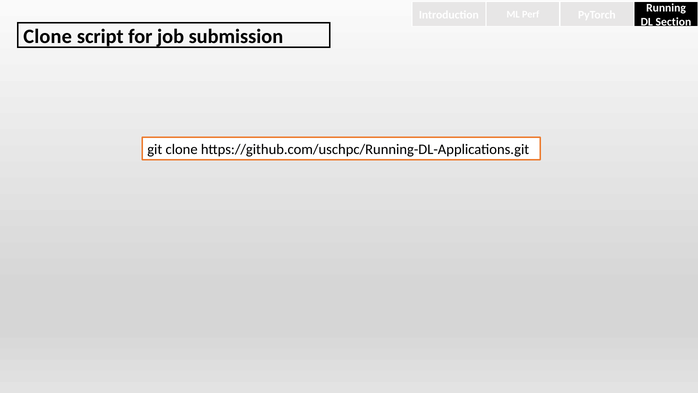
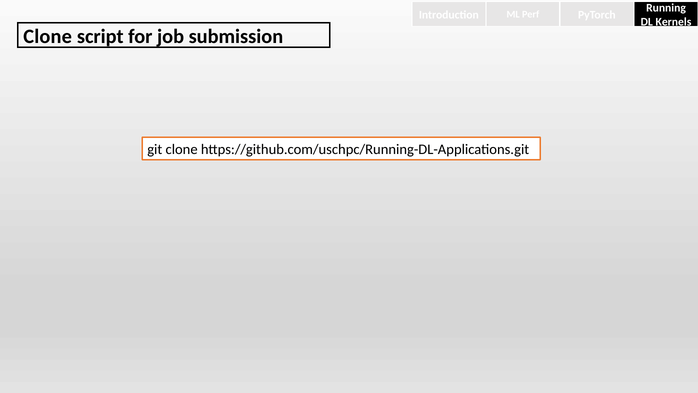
Section: Section -> Kernels
